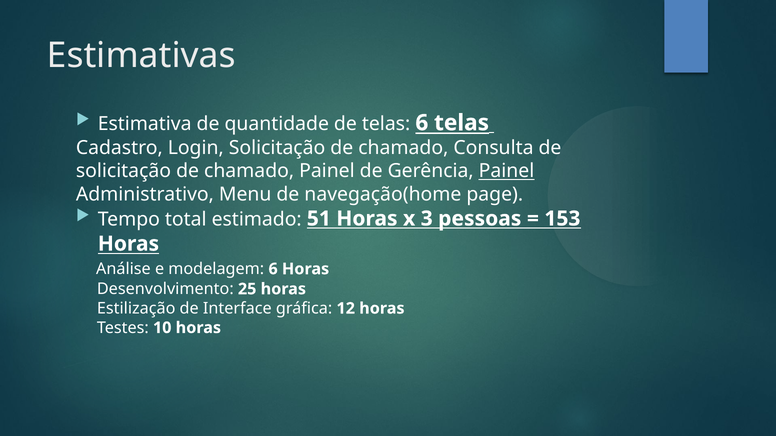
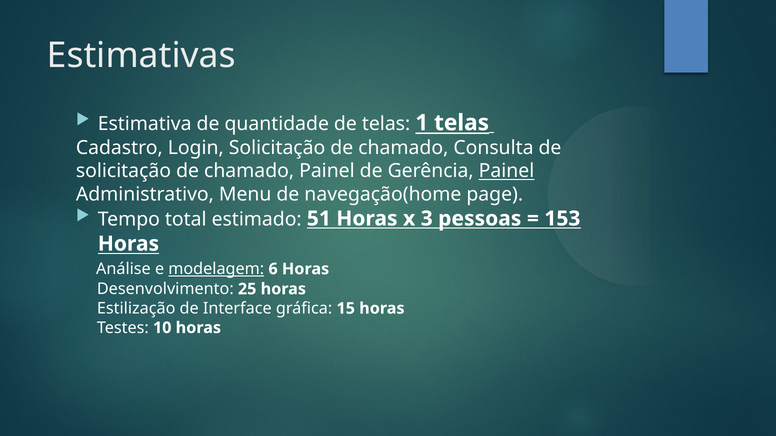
telas 6: 6 -> 1
modelagem underline: none -> present
12: 12 -> 15
